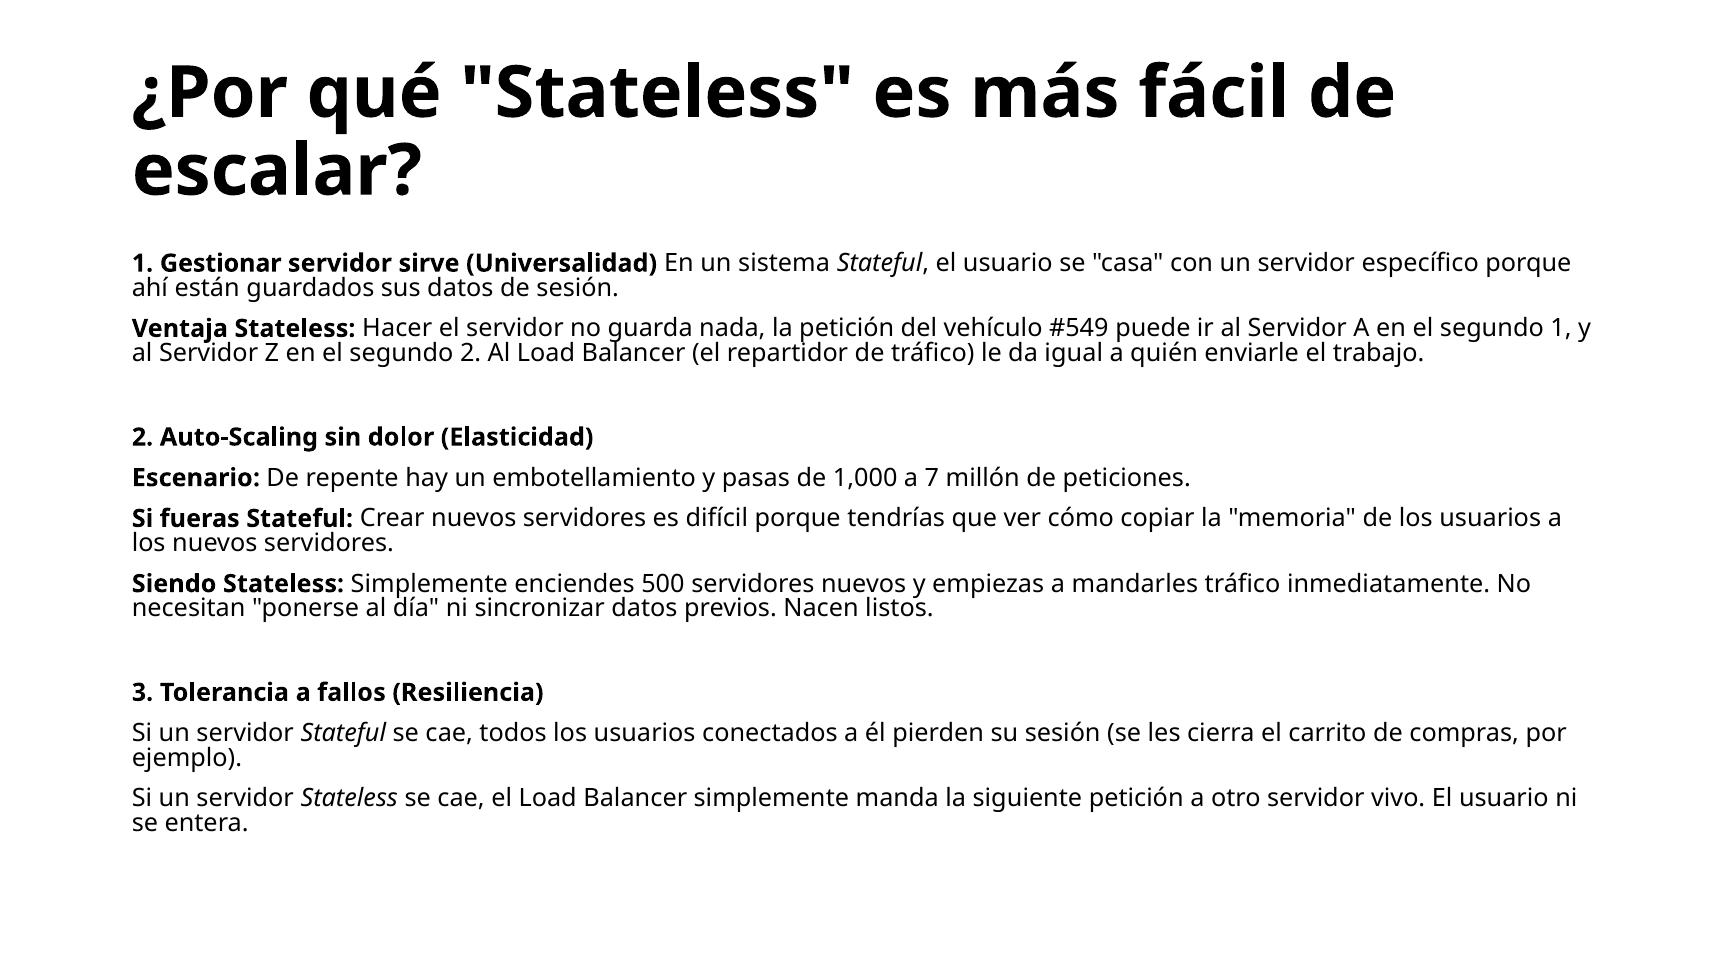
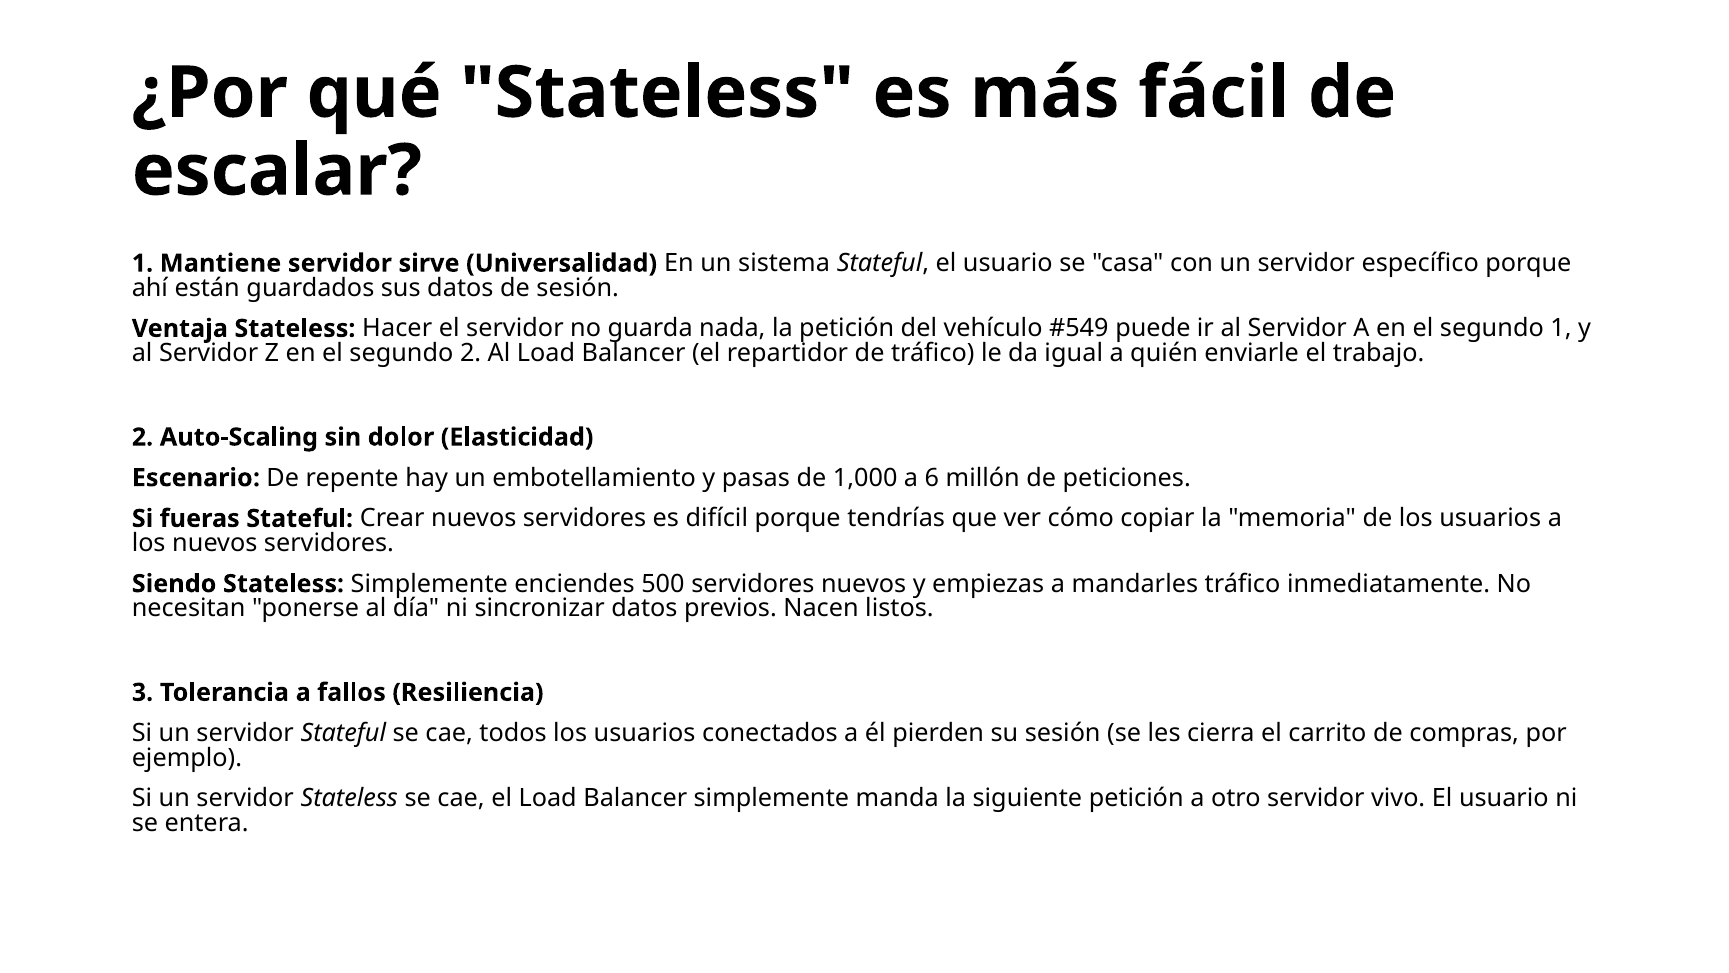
Gestionar: Gestionar -> Mantiene
7: 7 -> 6
